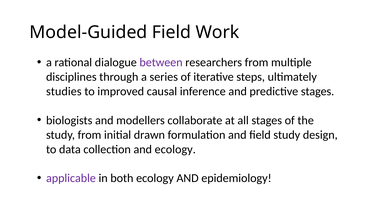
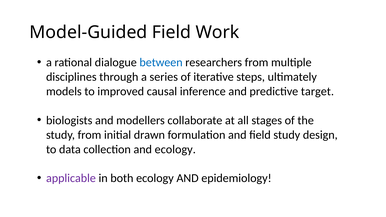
between colour: purple -> blue
studies: studies -> models
predictive stages: stages -> target
